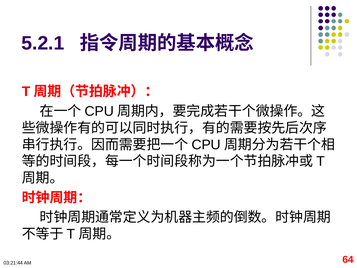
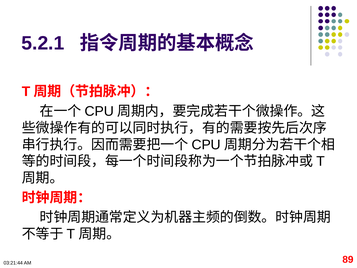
64: 64 -> 89
